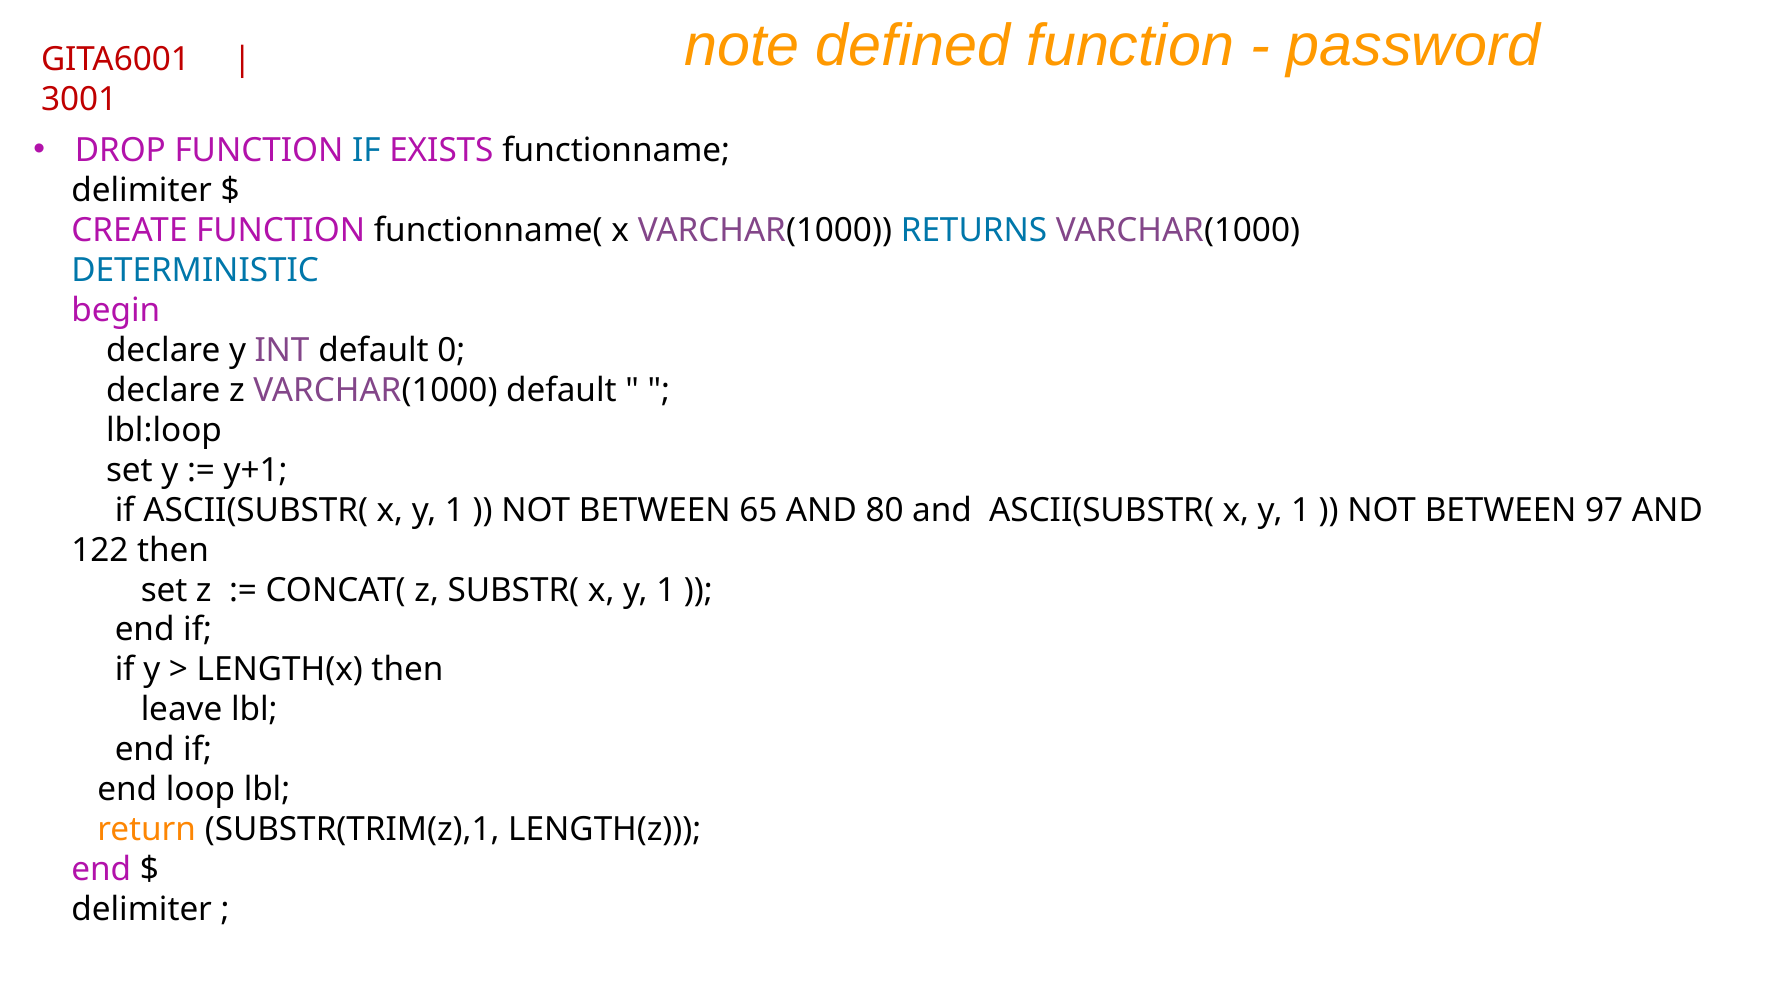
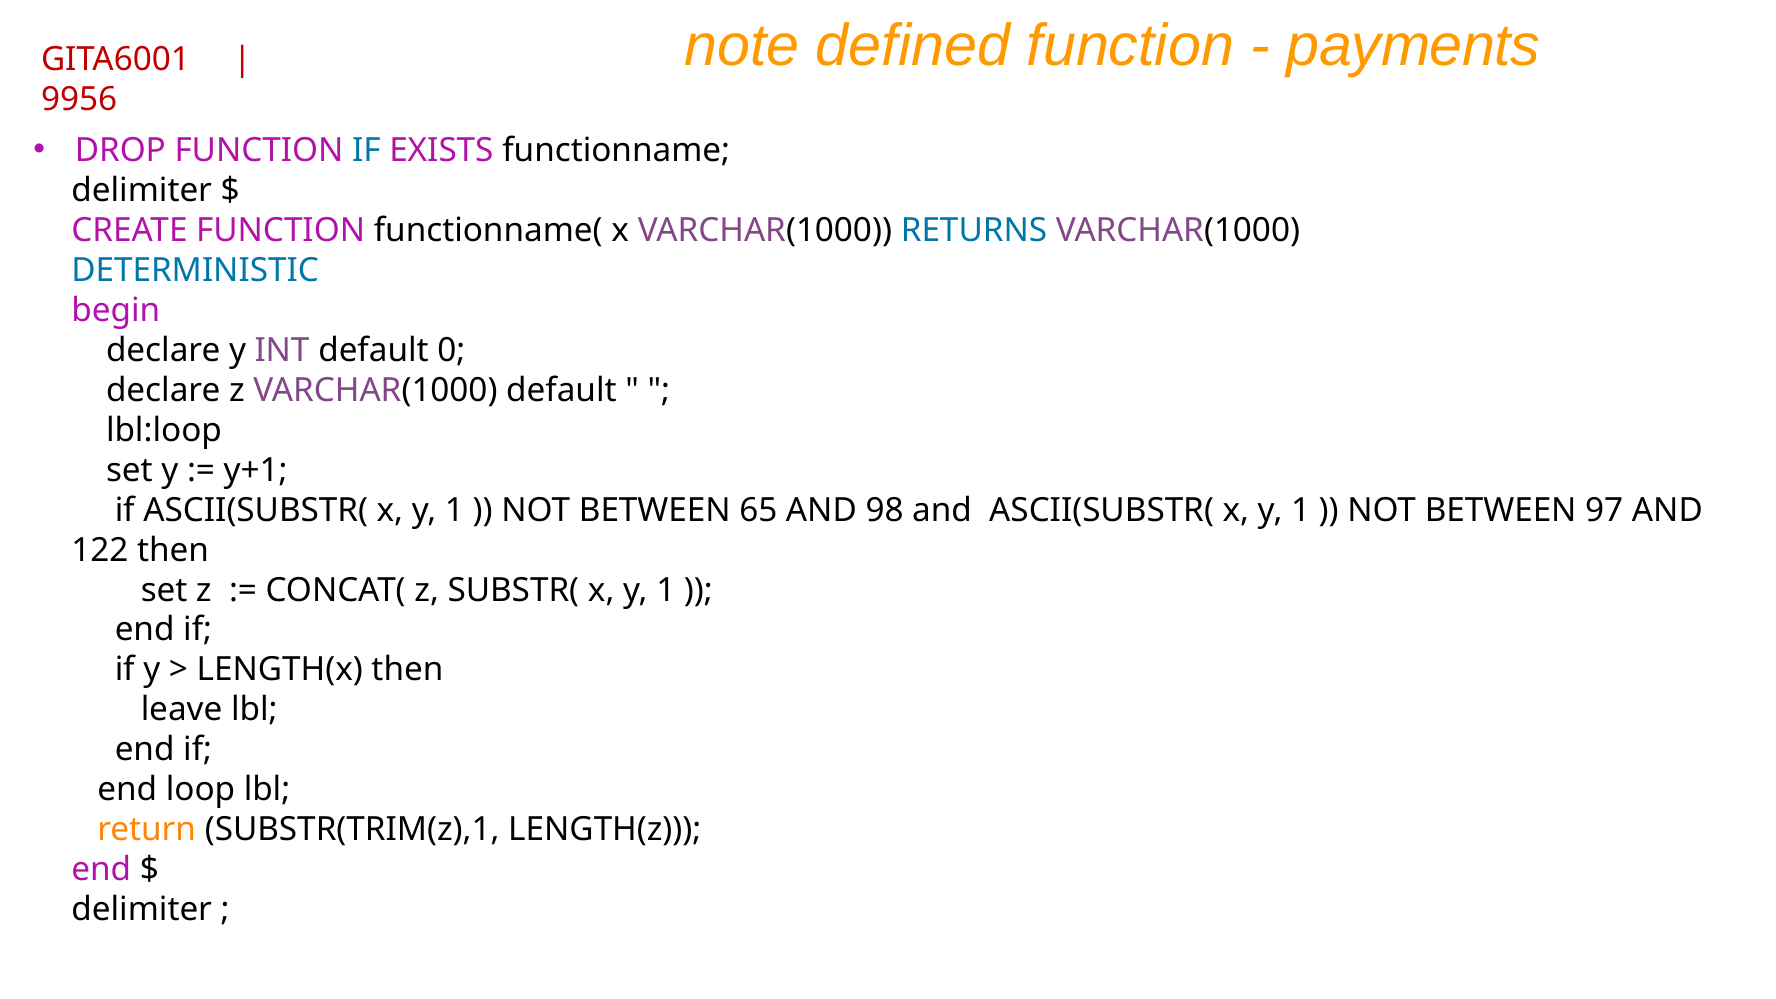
password: password -> payments
3001: 3001 -> 9956
80: 80 -> 98
